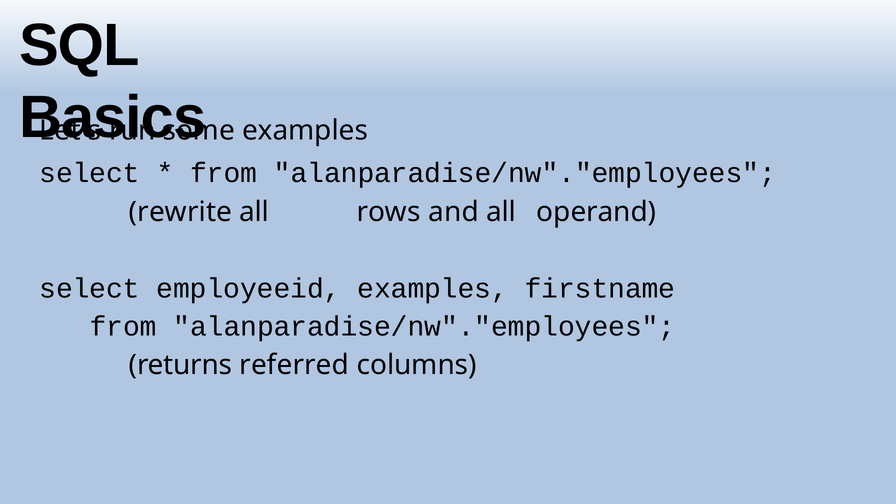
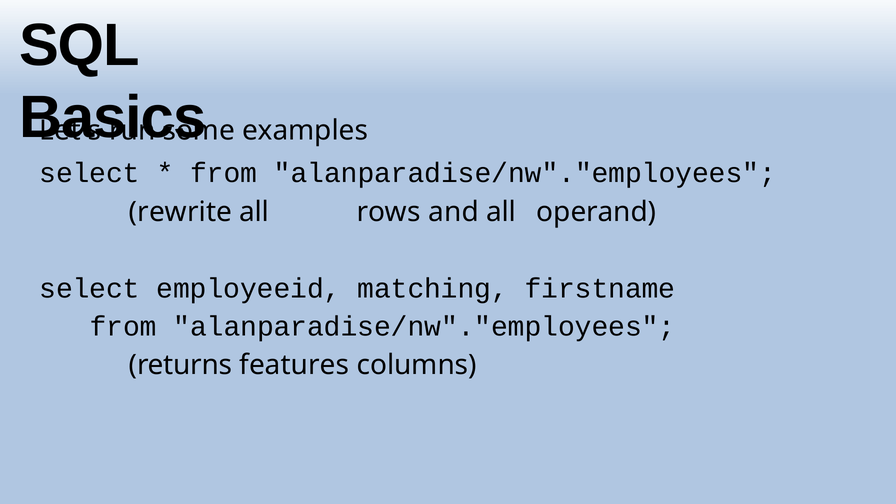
employeeid examples: examples -> matching
referred: referred -> features
